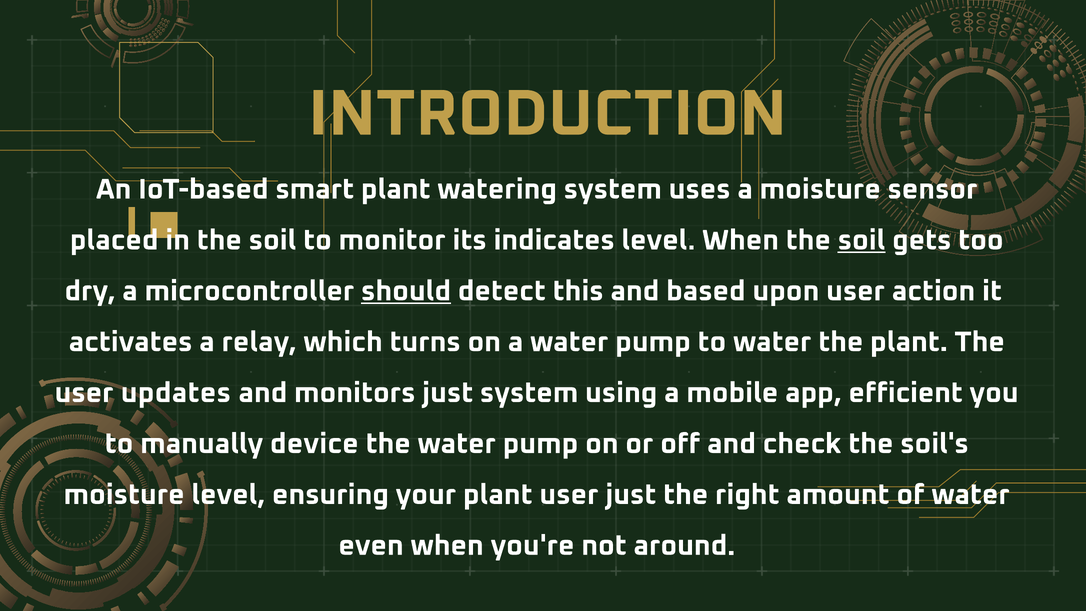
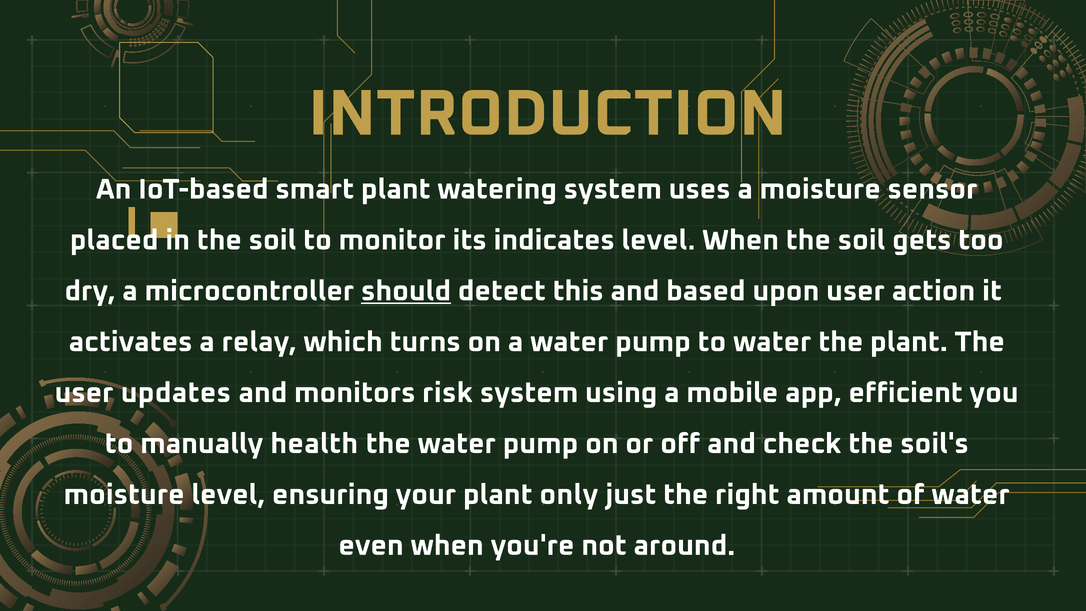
soil at (862, 240) underline: present -> none
monitors just: just -> risk
device: device -> health
plant user: user -> only
